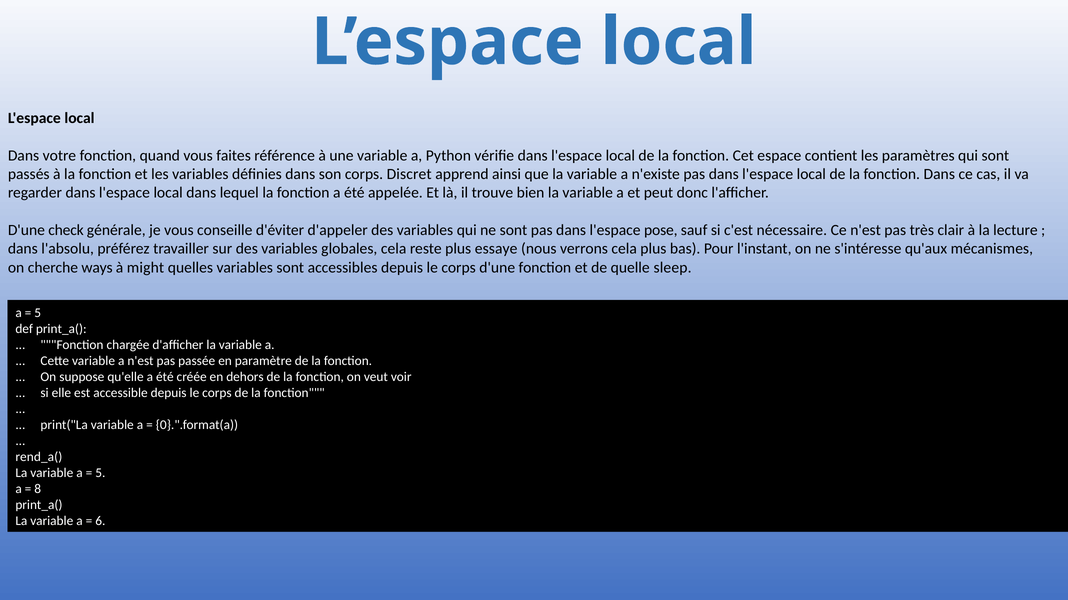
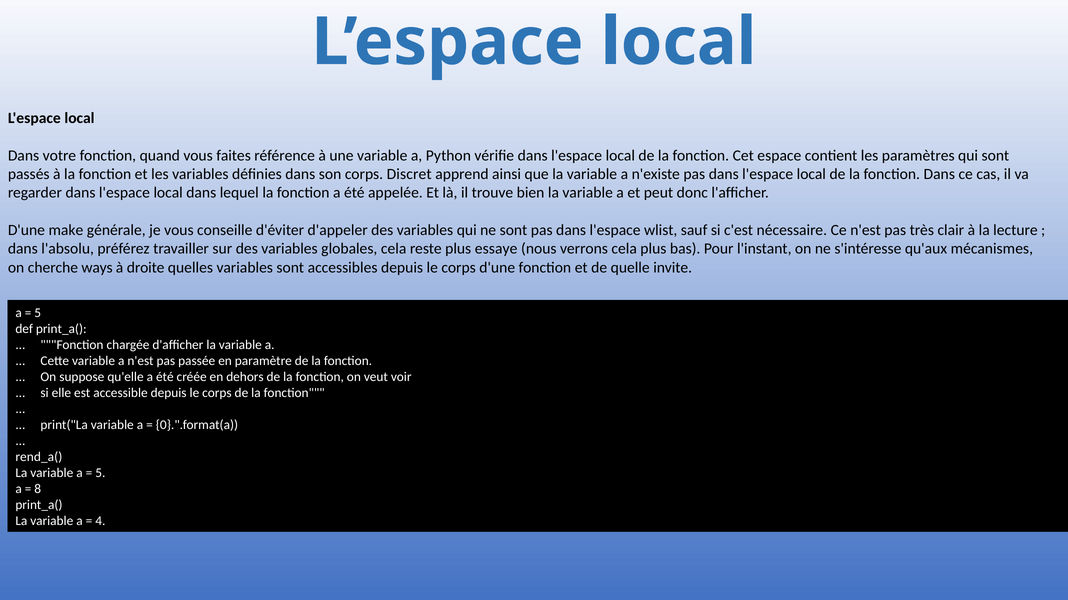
check: check -> make
pose: pose -> wlist
might: might -> droite
sleep: sleep -> invite
6: 6 -> 4
